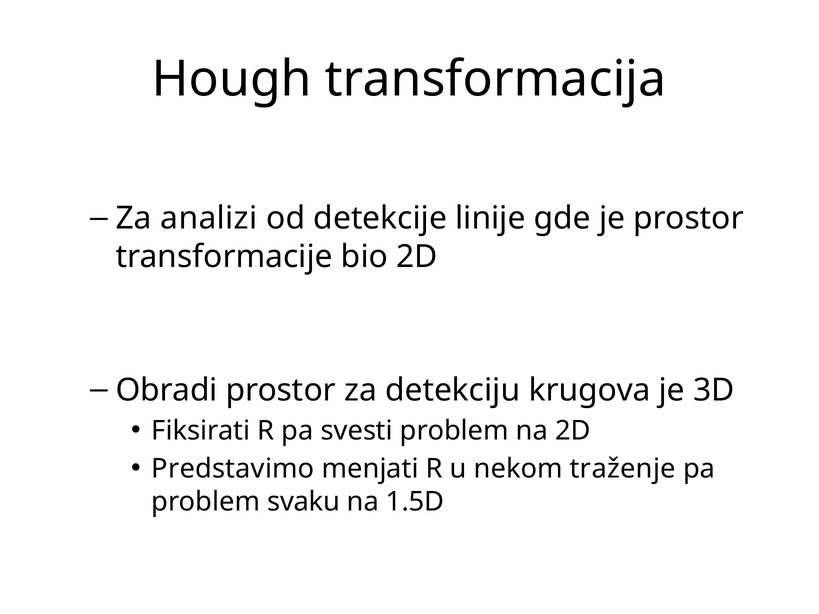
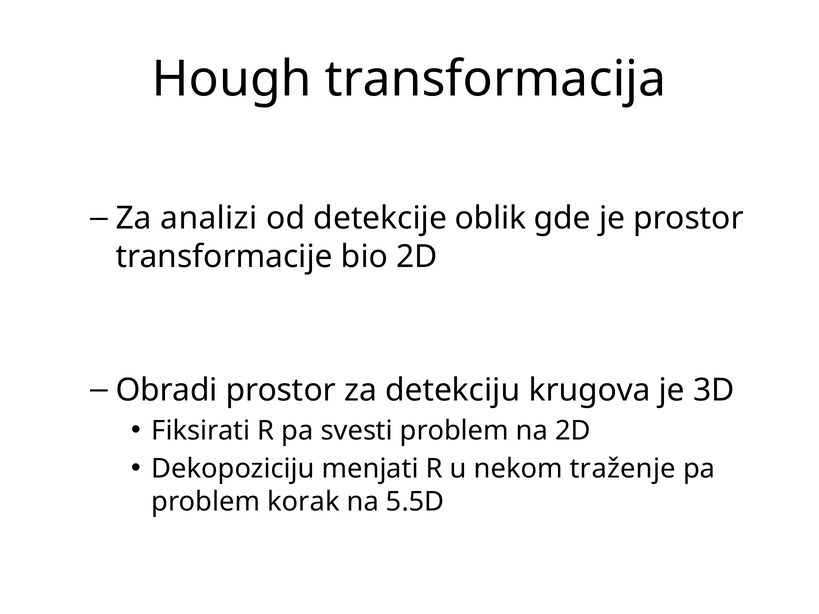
linije: linije -> oblik
Predstavimo: Predstavimo -> Dekopoziciju
svaku: svaku -> korak
1.5D: 1.5D -> 5.5D
